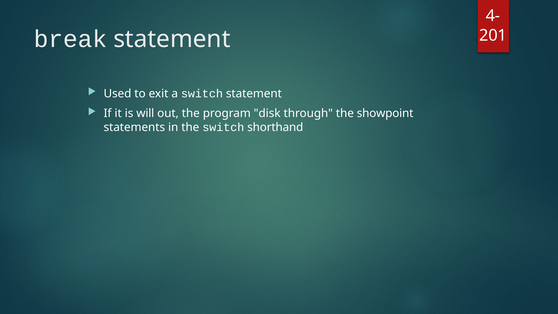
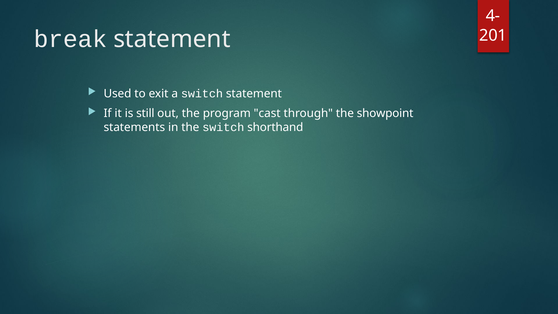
will: will -> still
disk: disk -> cast
